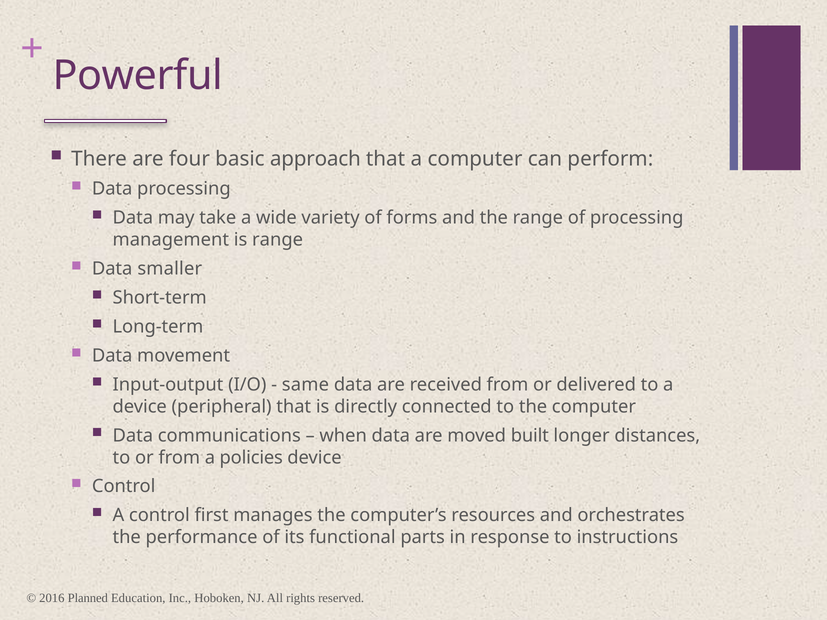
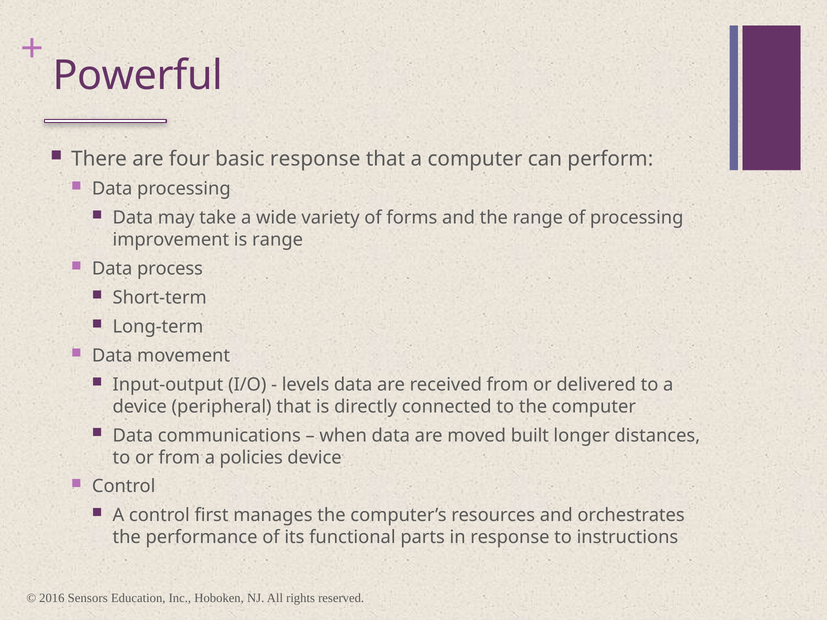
basic approach: approach -> response
management: management -> improvement
smaller: smaller -> process
same: same -> levels
Planned: Planned -> Sensors
